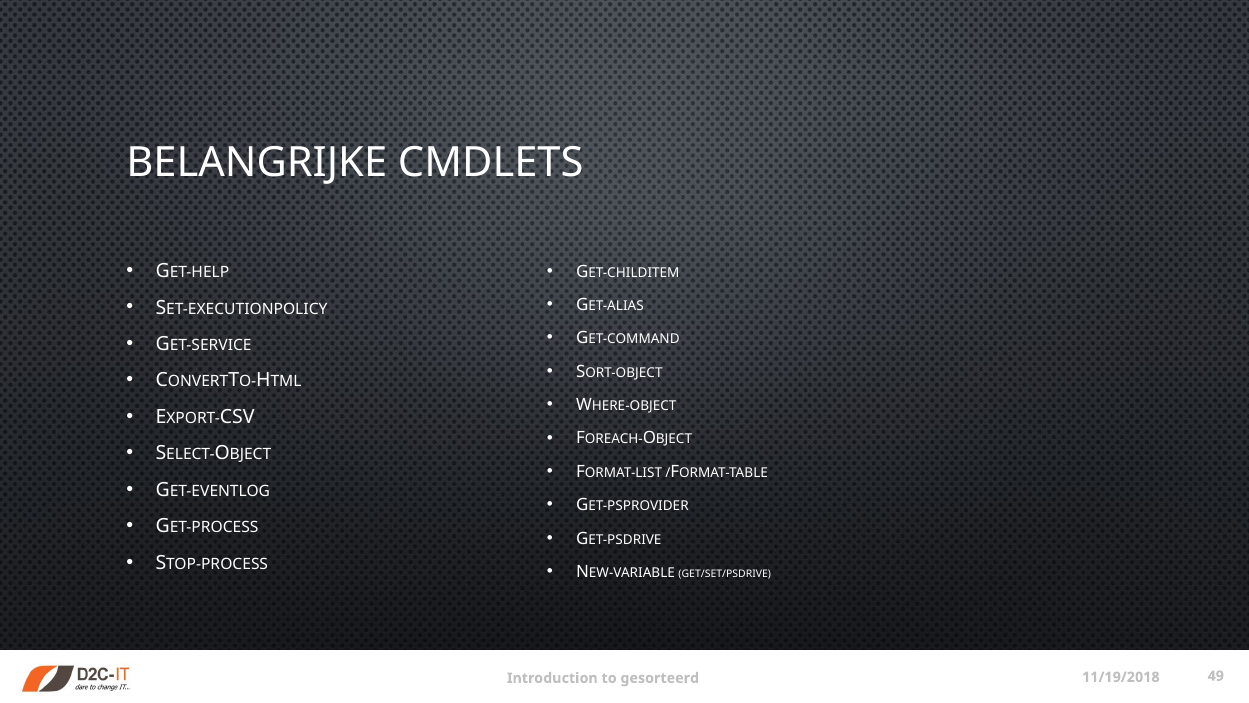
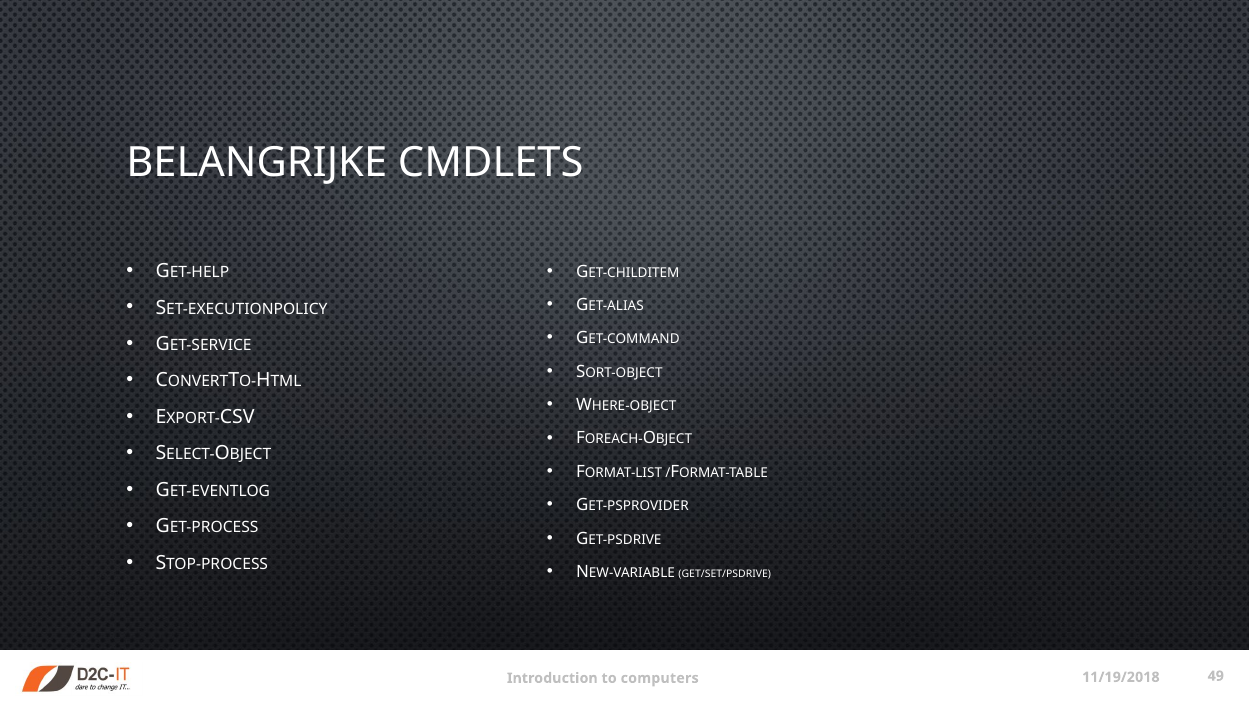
gesorteerd: gesorteerd -> computers
